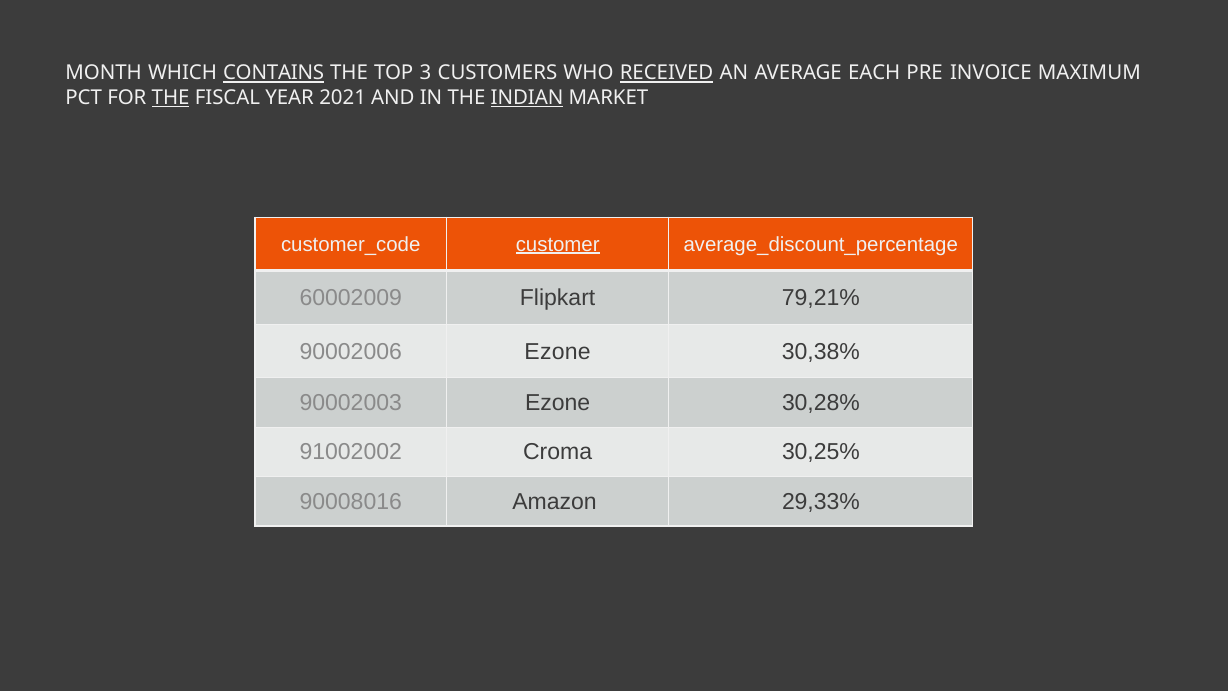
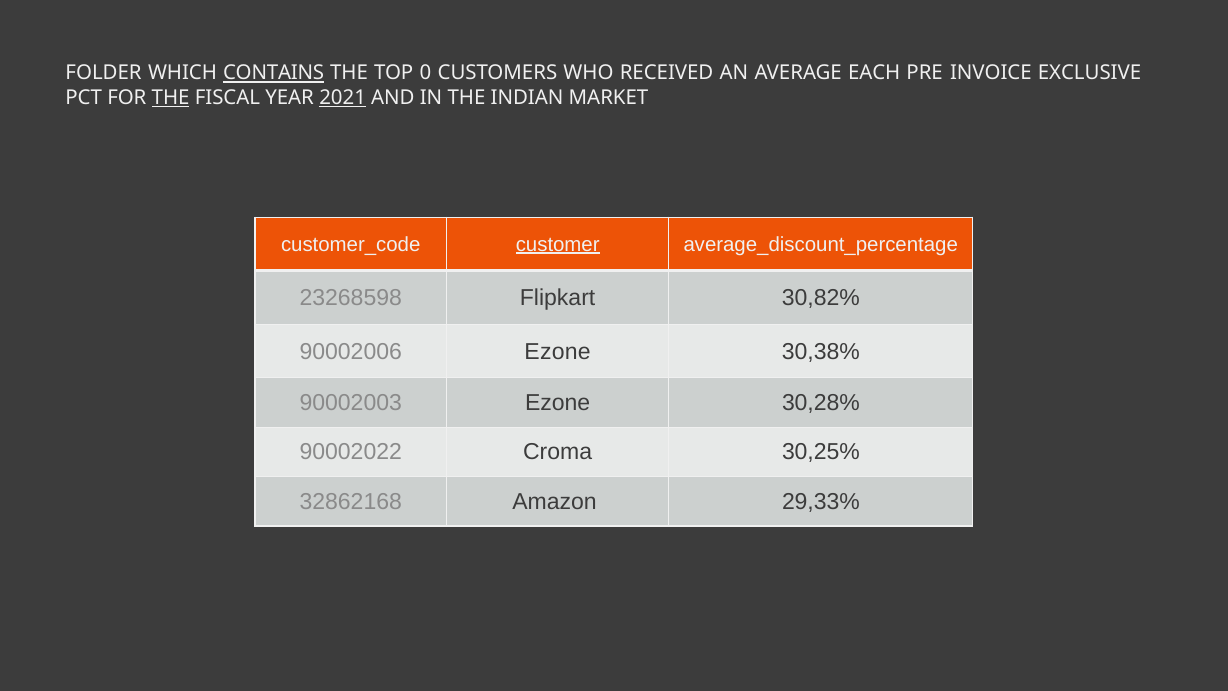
MONTH: MONTH -> FOLDER
3: 3 -> 0
RECEIVED underline: present -> none
MAXIMUM: MAXIMUM -> EXCLUSIVE
2021 underline: none -> present
INDIAN underline: present -> none
60002009: 60002009 -> 23268598
79,21%: 79,21% -> 30,82%
91002002: 91002002 -> 90002022
90008016: 90008016 -> 32862168
